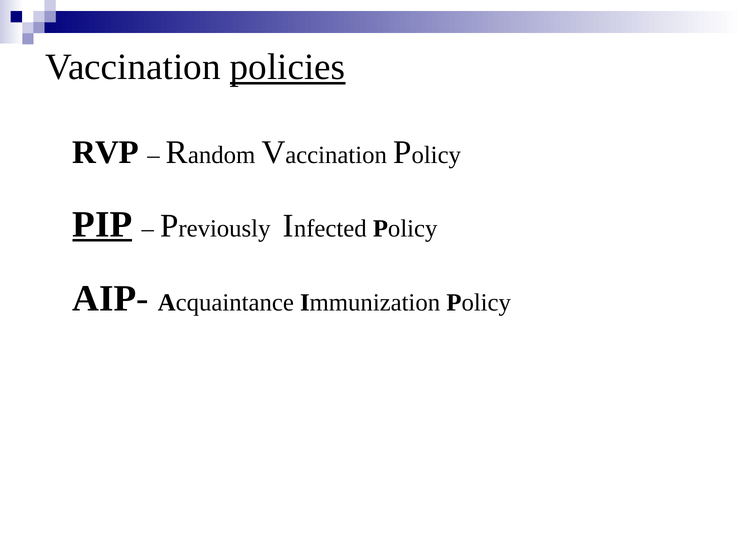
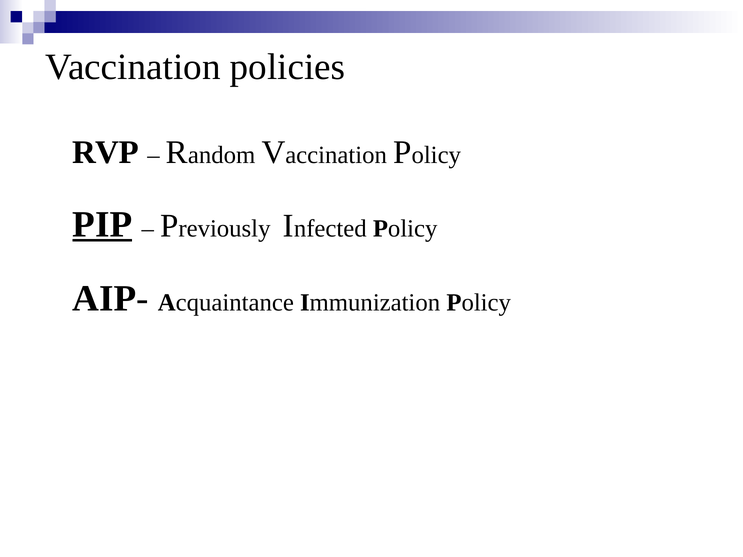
policies underline: present -> none
